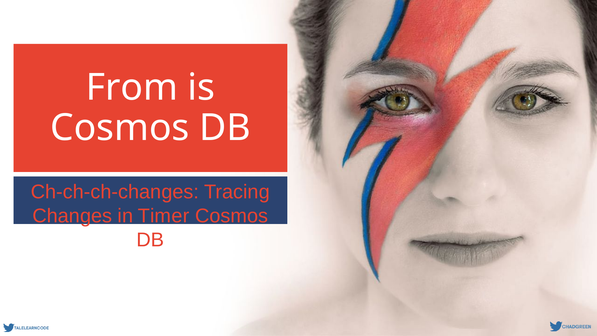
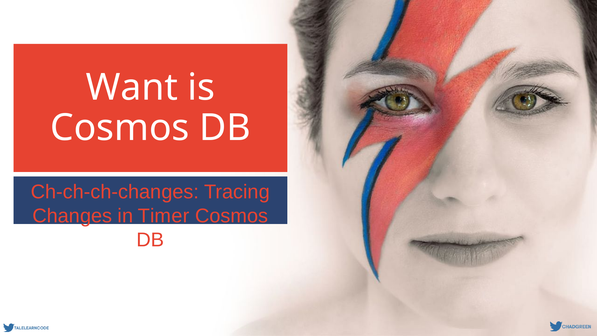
From: From -> Want
